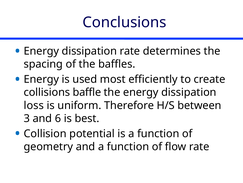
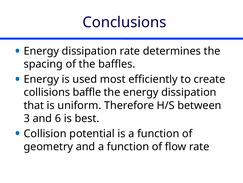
loss: loss -> that
